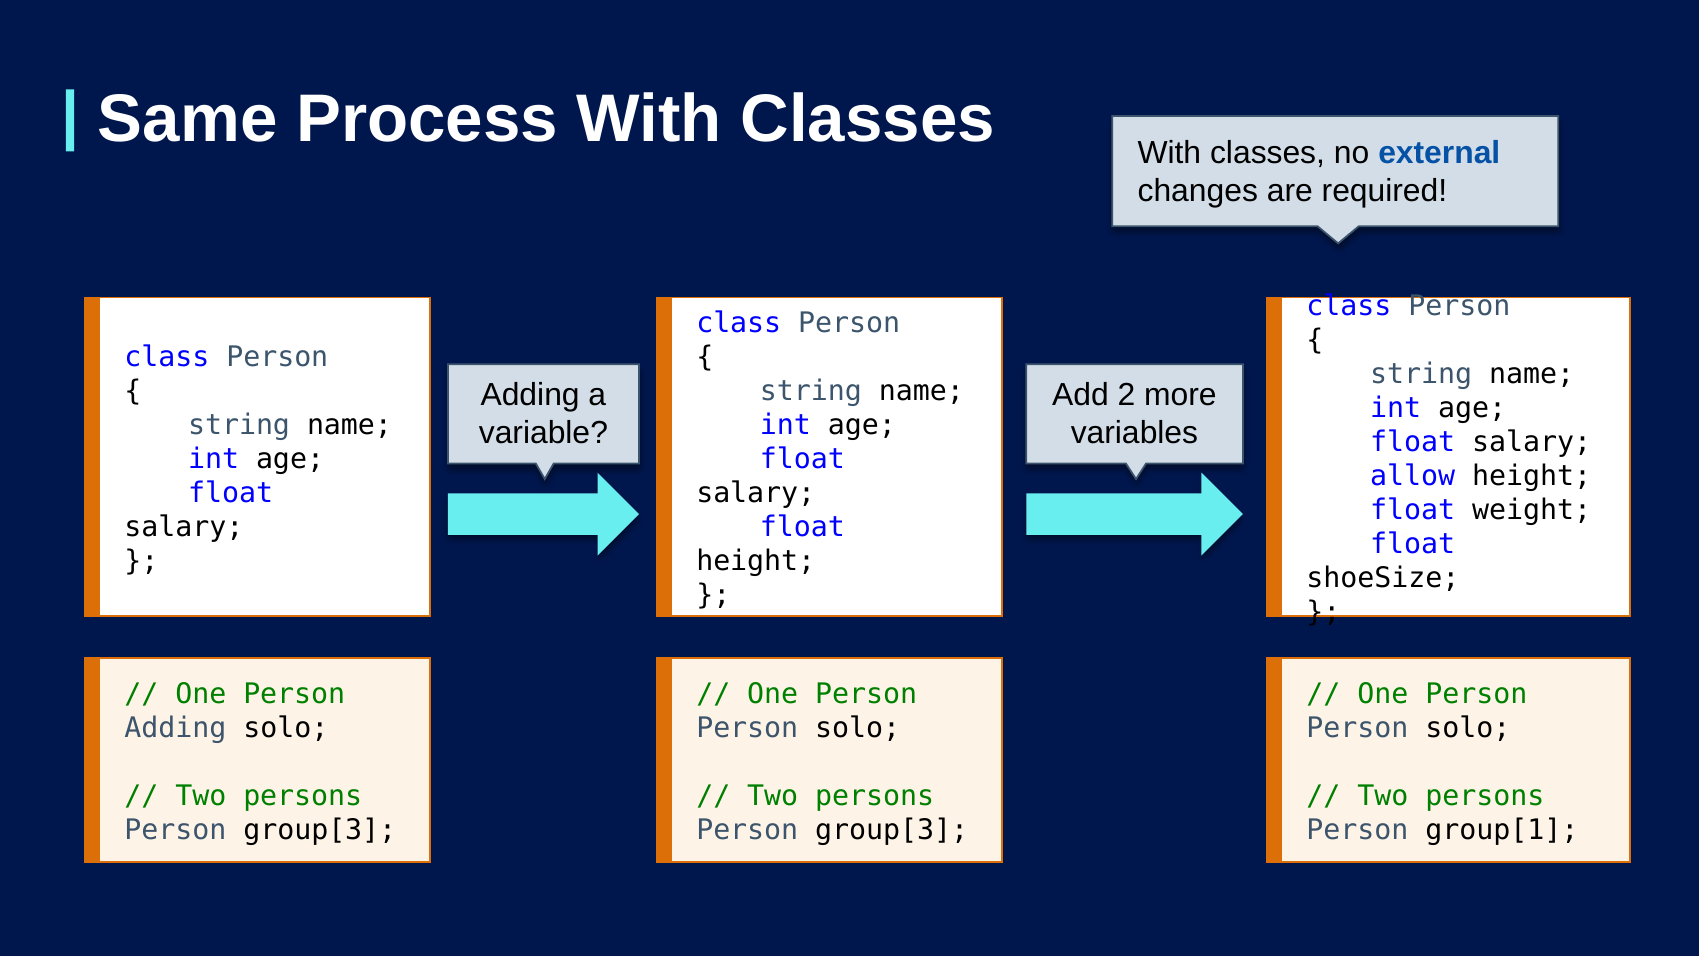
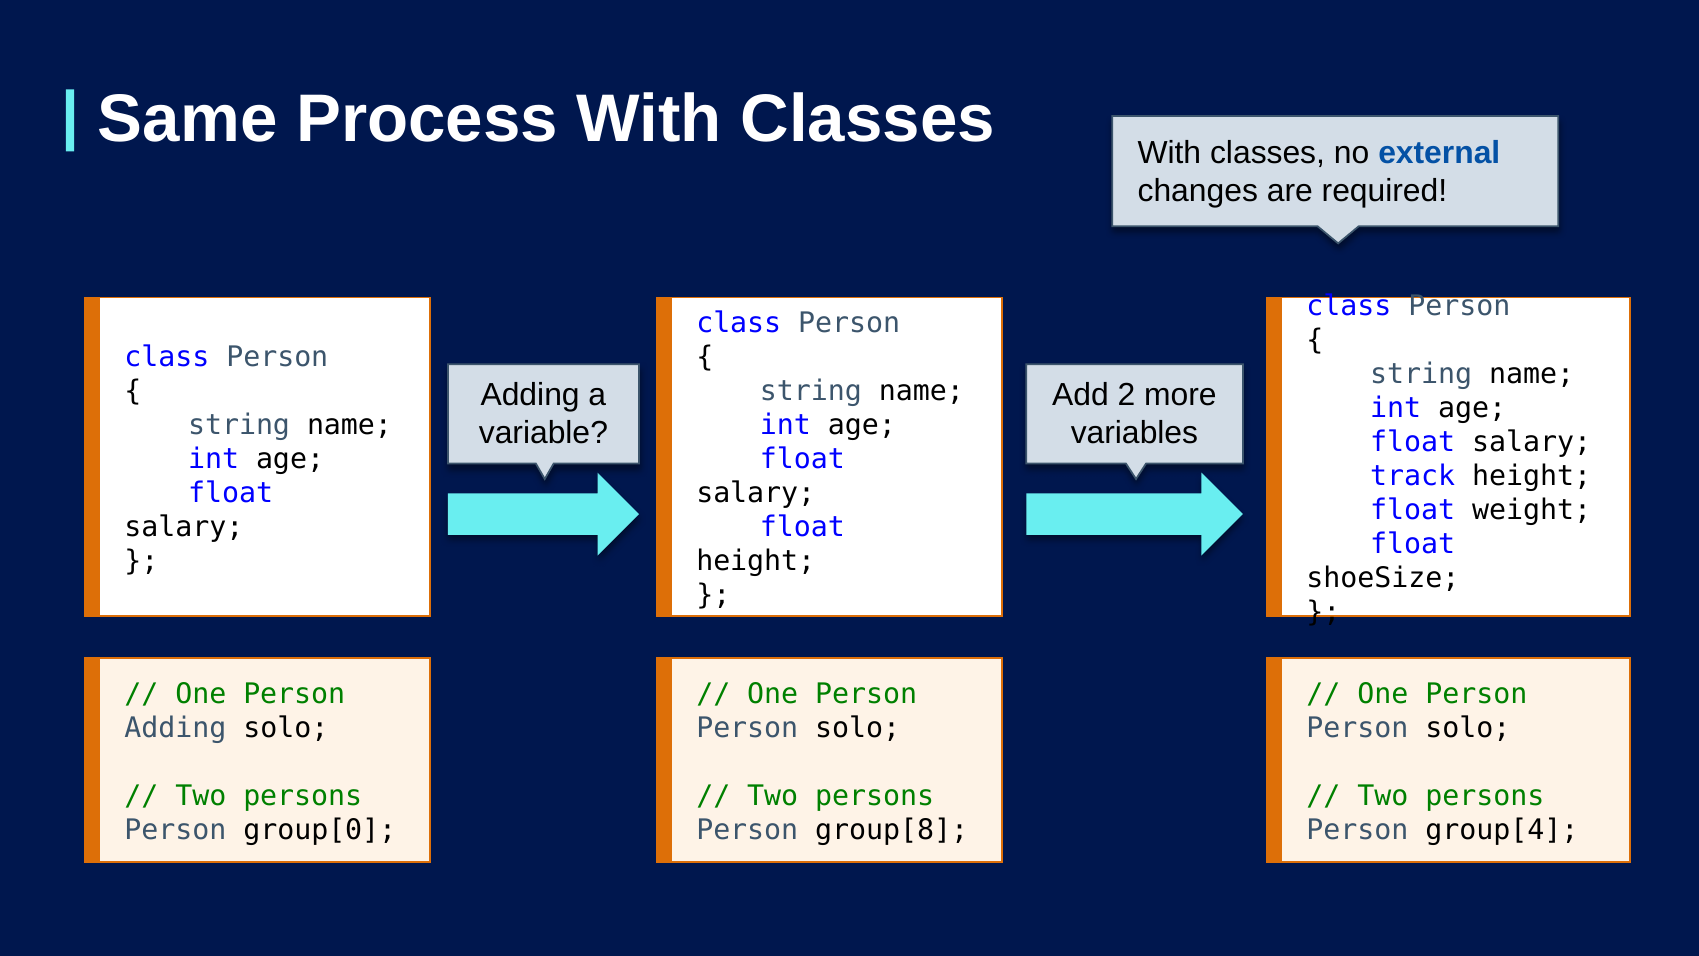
allow: allow -> track
group[3 at (320, 830): group[3 -> group[0
group[3 at (892, 830): group[3 -> group[8
group[1: group[1 -> group[4
